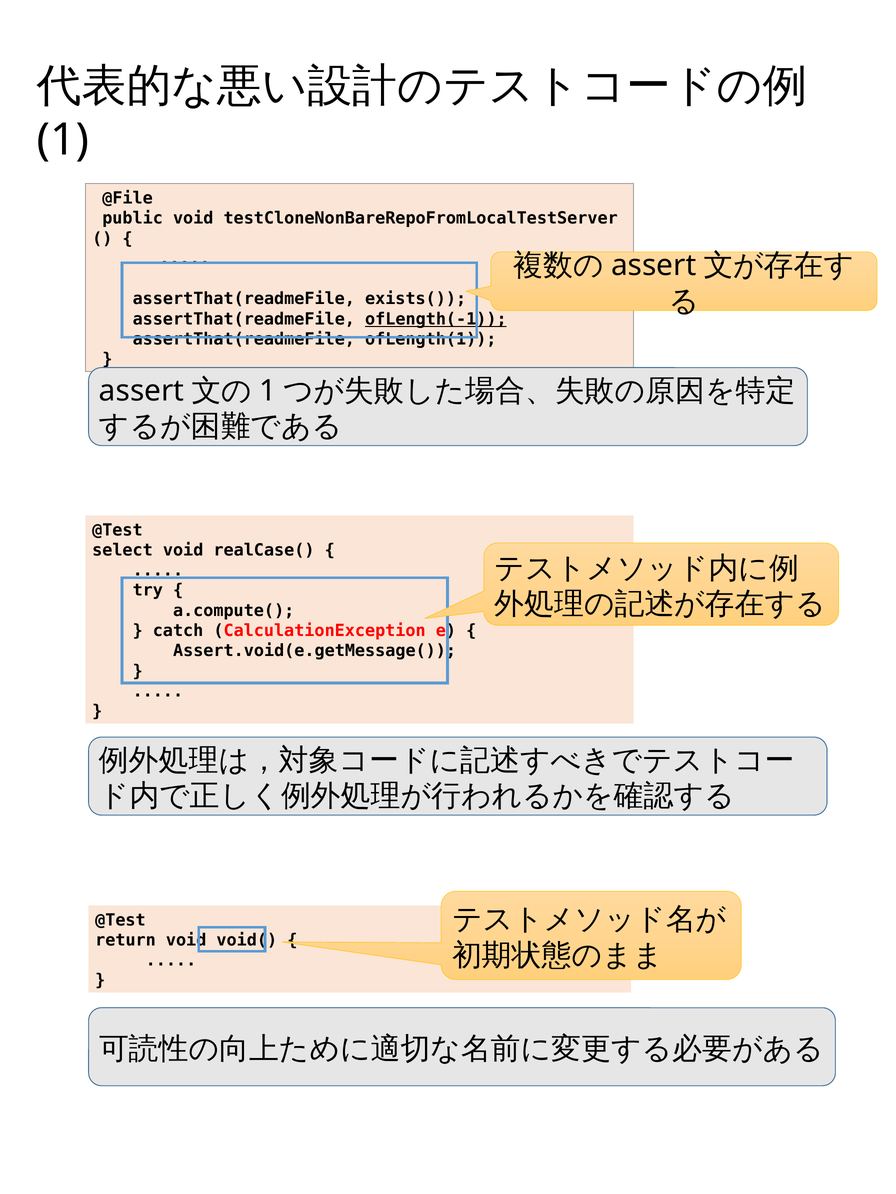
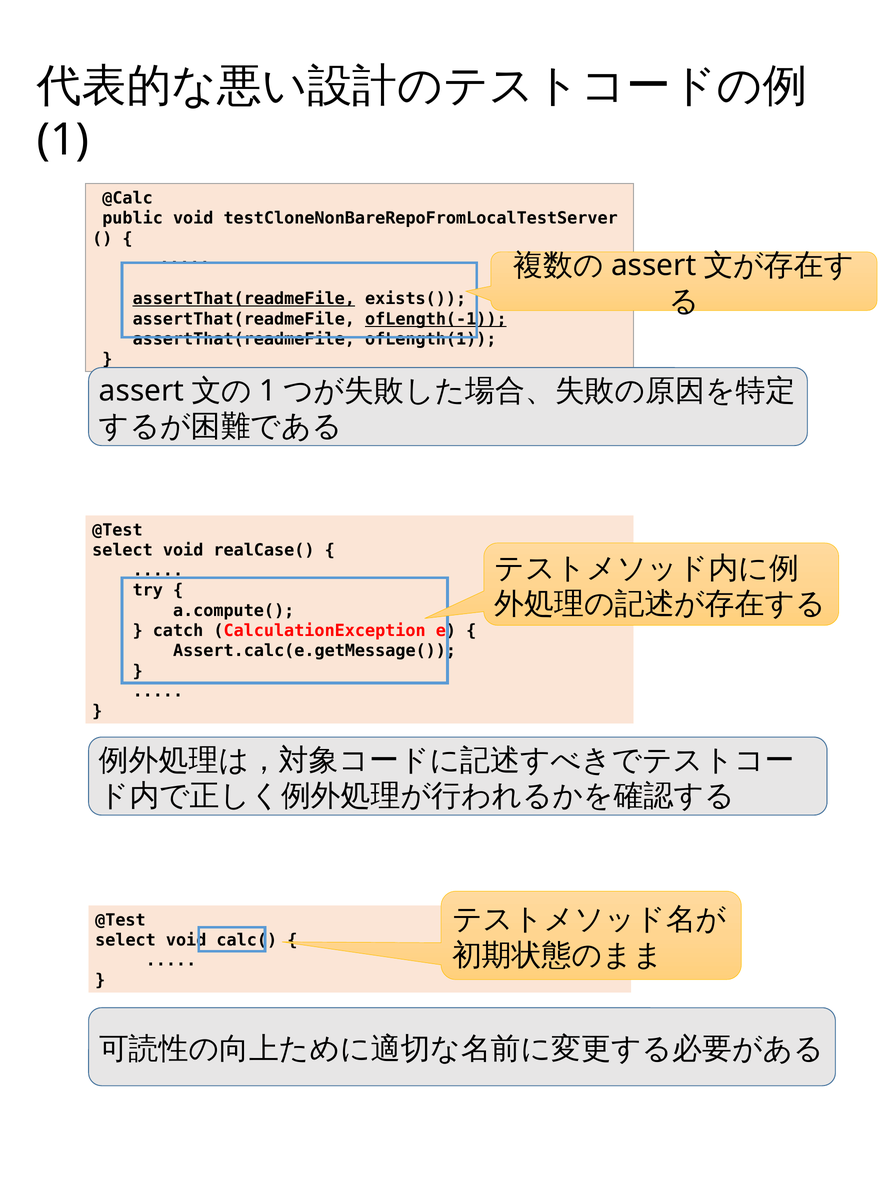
@File: @File -> @Calc
assertThat(readmeFile at (244, 299) underline: none -> present
Assert.void(e.getMessage(: Assert.void(e.getMessage( -> Assert.calc(e.getMessage(
return at (126, 941): return -> select
void(: void( -> calc(
